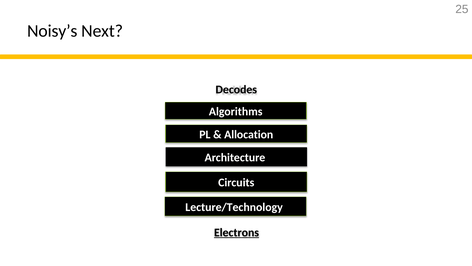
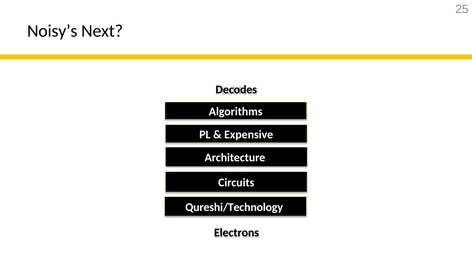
Allocation: Allocation -> Expensive
Lecture/Technology: Lecture/Technology -> Qureshi/Technology
Electrons underline: present -> none
